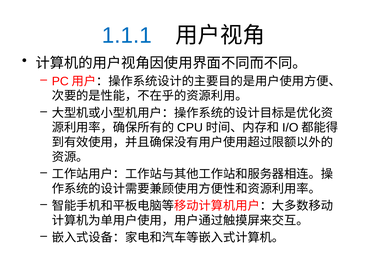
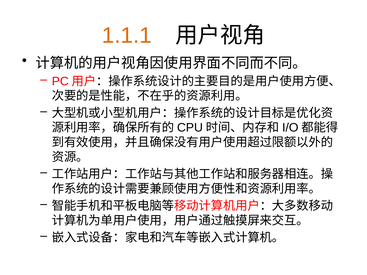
1.1.1 colour: blue -> orange
